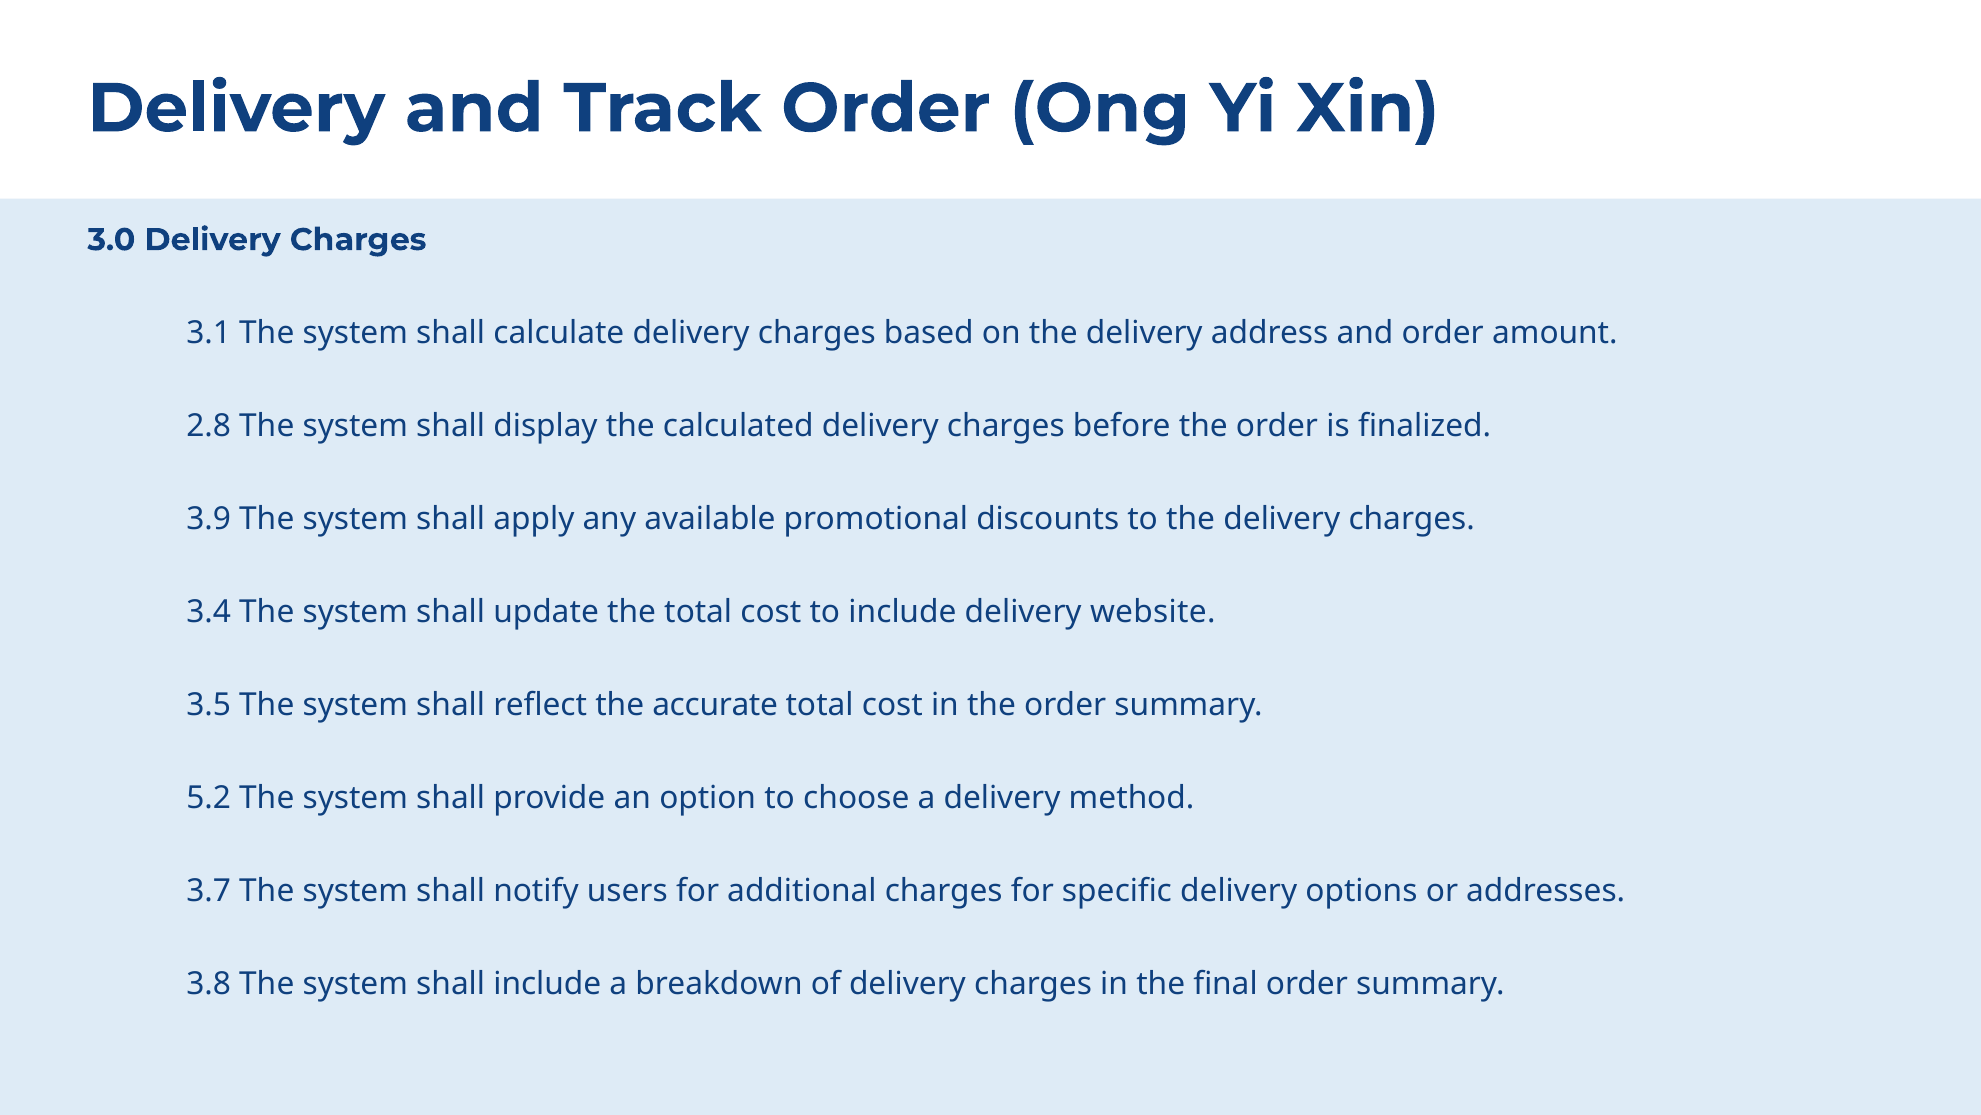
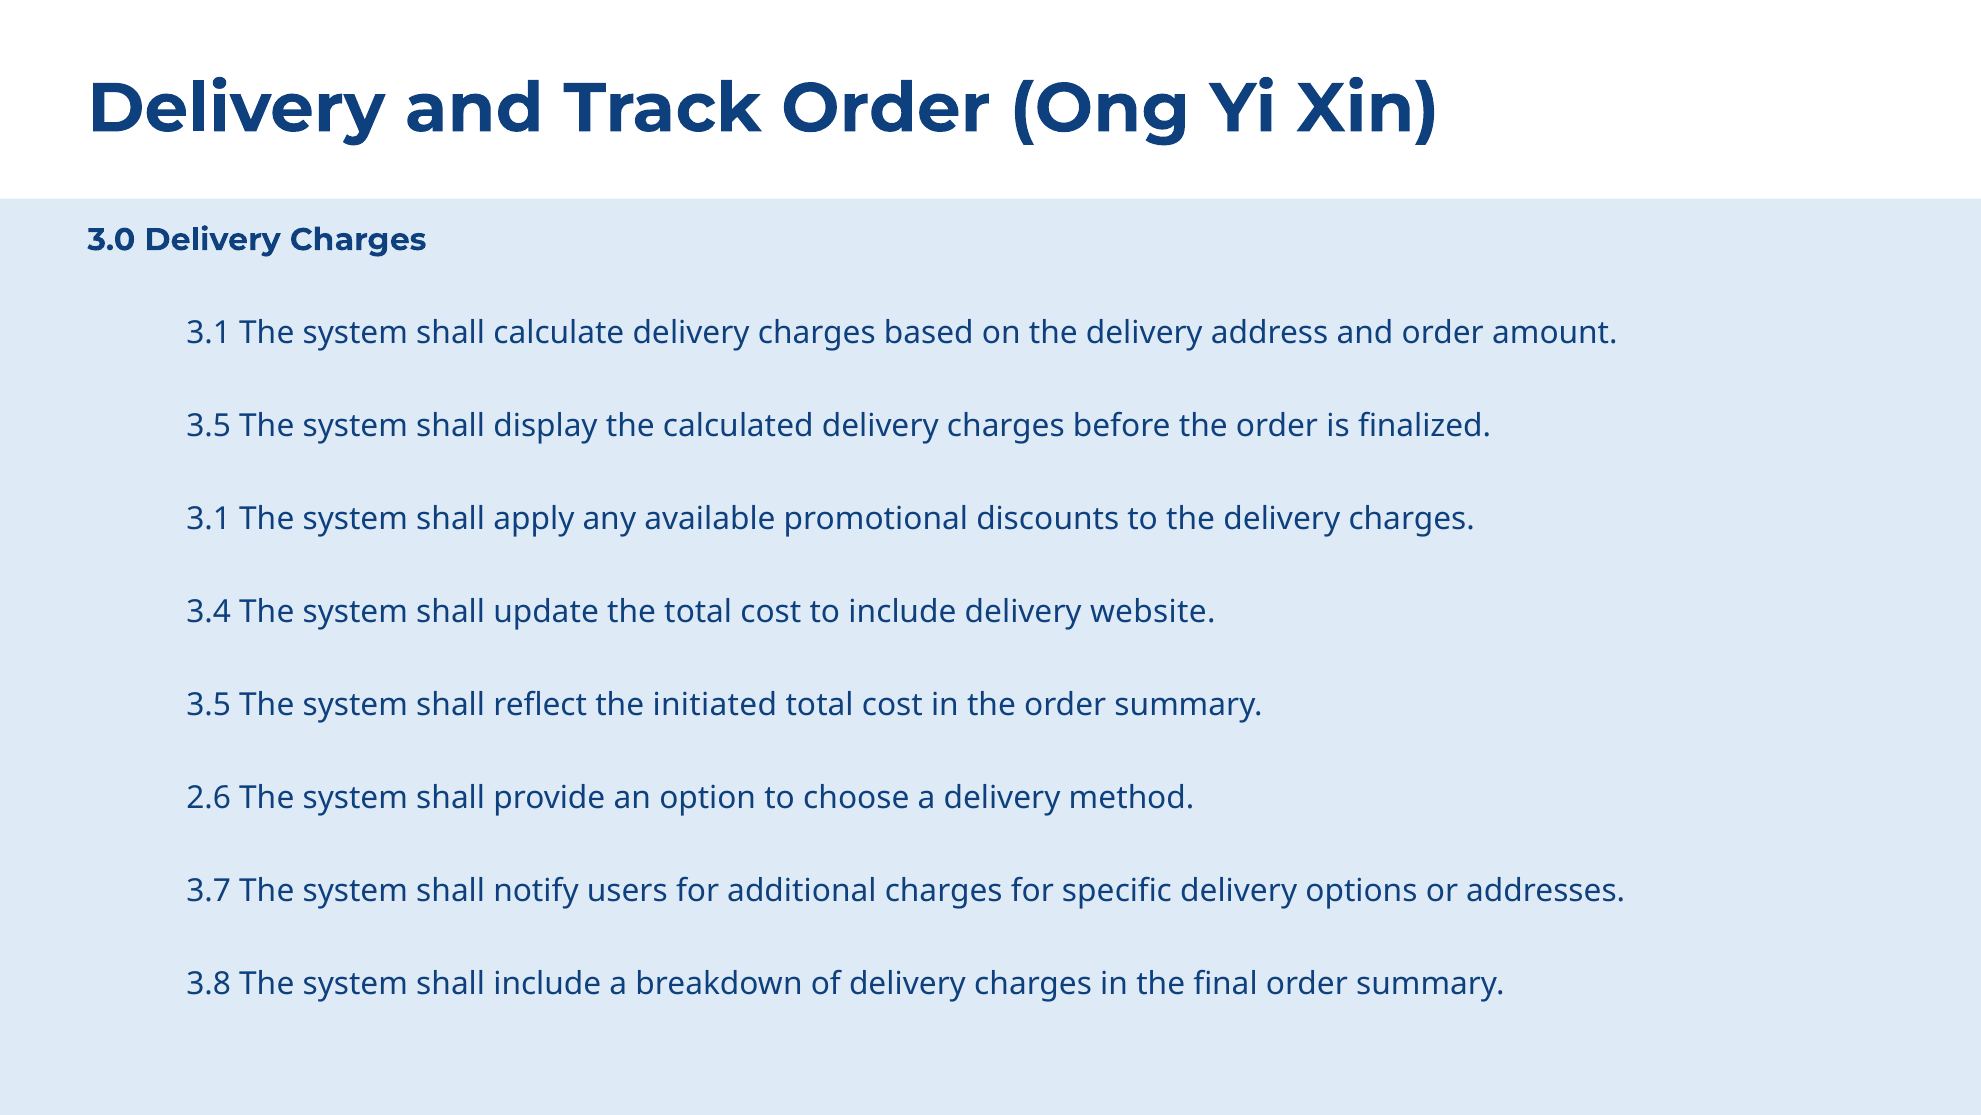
2.8 at (209, 426): 2.8 -> 3.5
3.9 at (209, 519): 3.9 -> 3.1
accurate: accurate -> initiated
5.2: 5.2 -> 2.6
